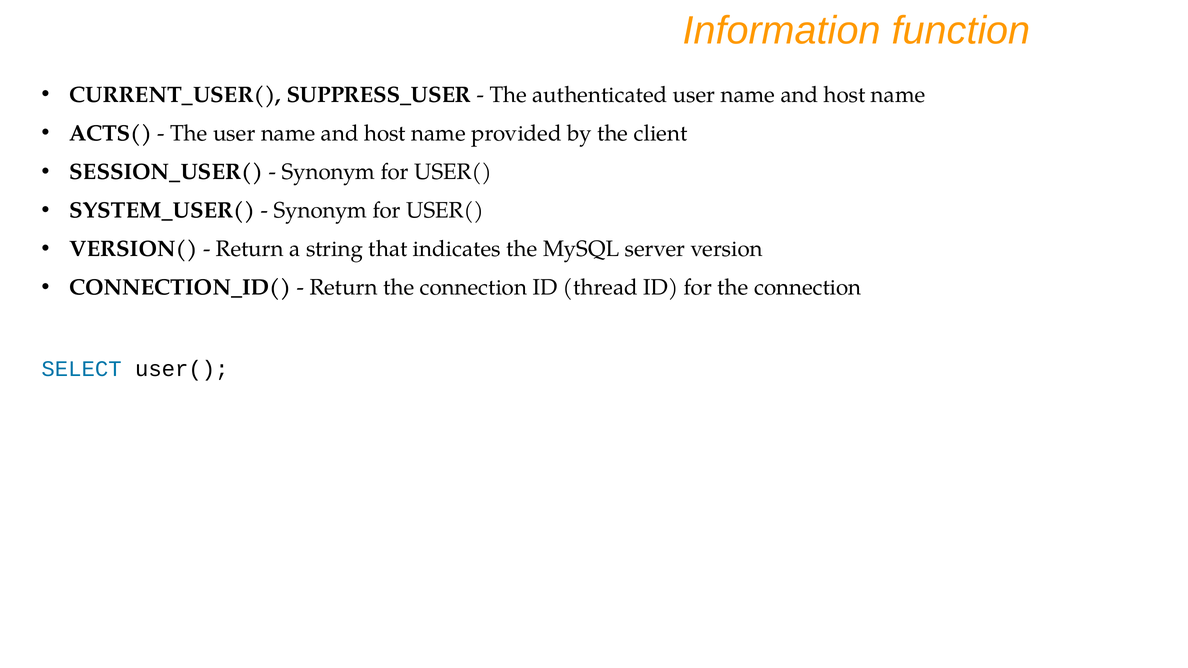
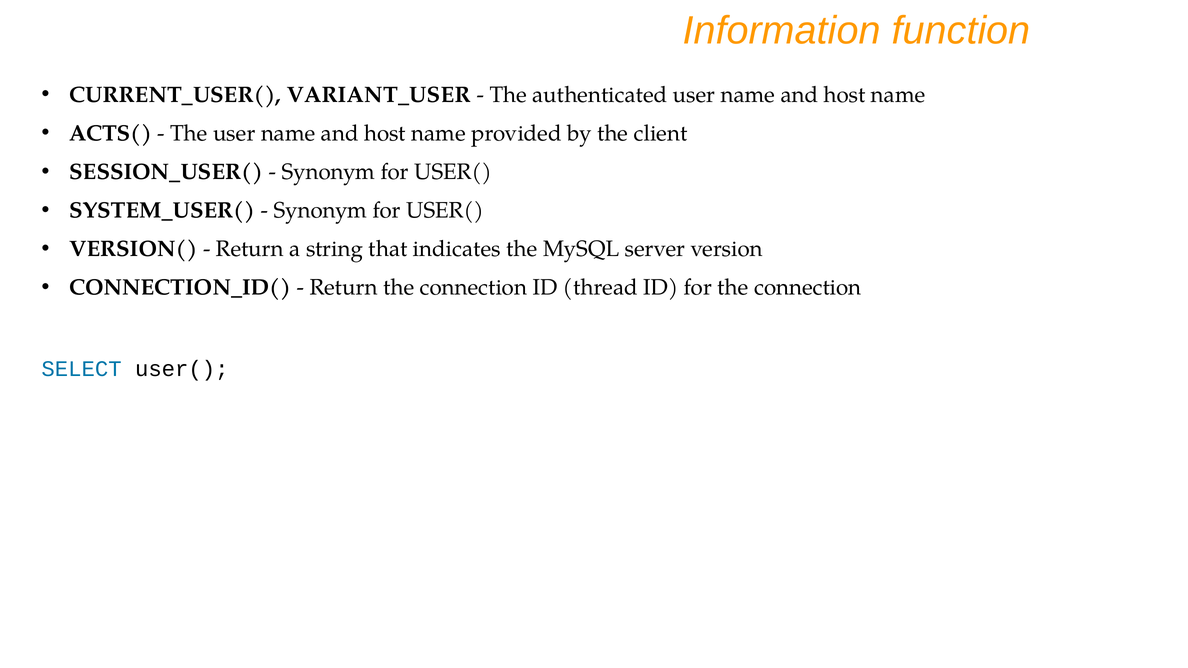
SUPPRESS_USER: SUPPRESS_USER -> VARIANT_USER
